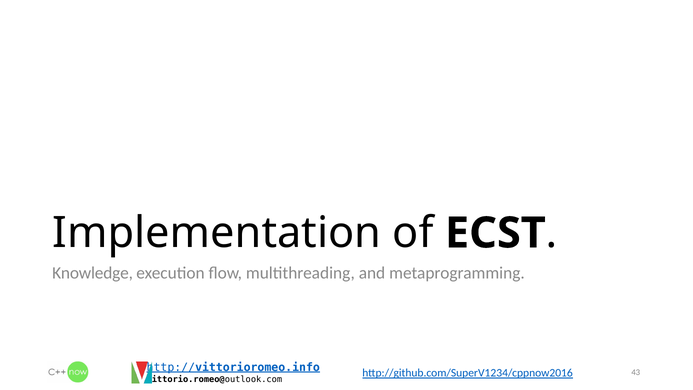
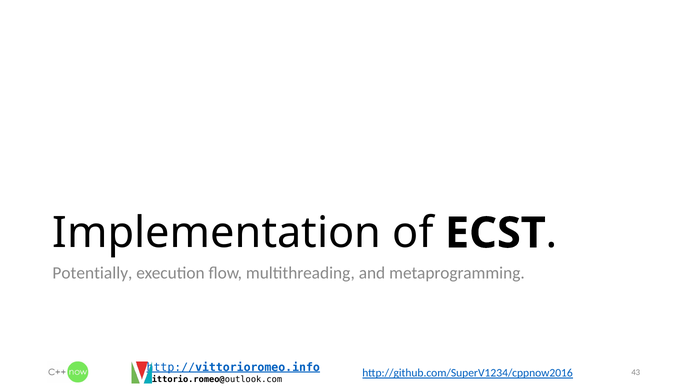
Knowledge: Knowledge -> Potentially
